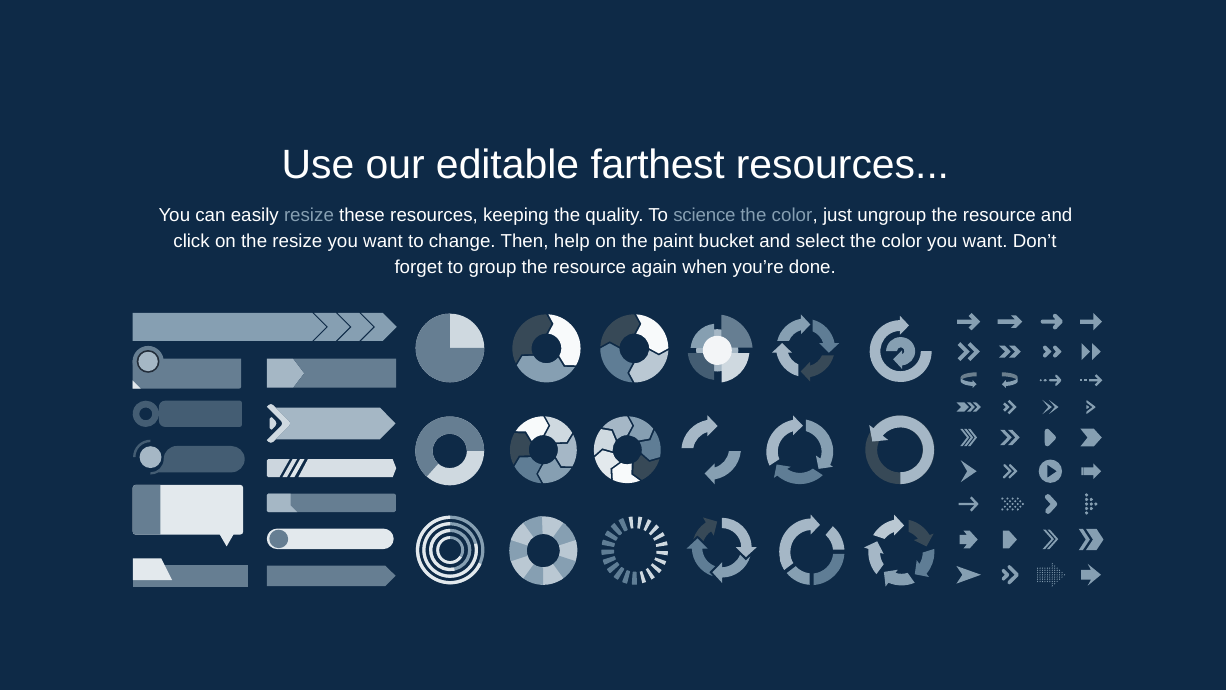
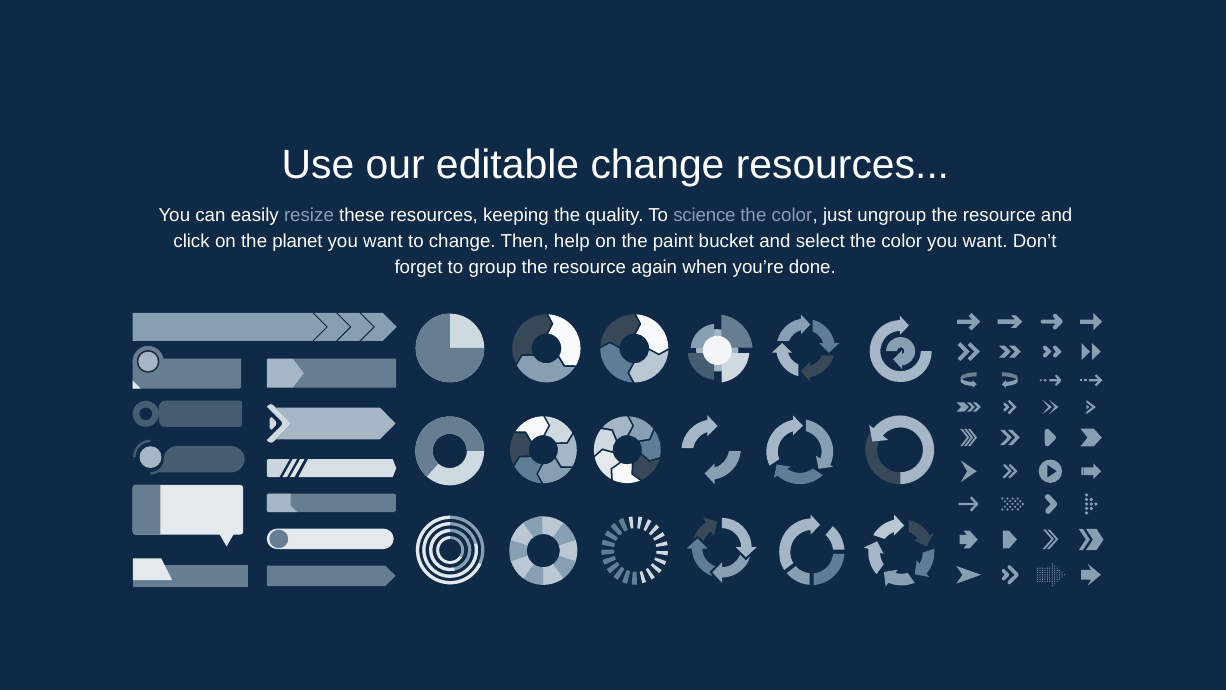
editable farthest: farthest -> change
the resize: resize -> planet
